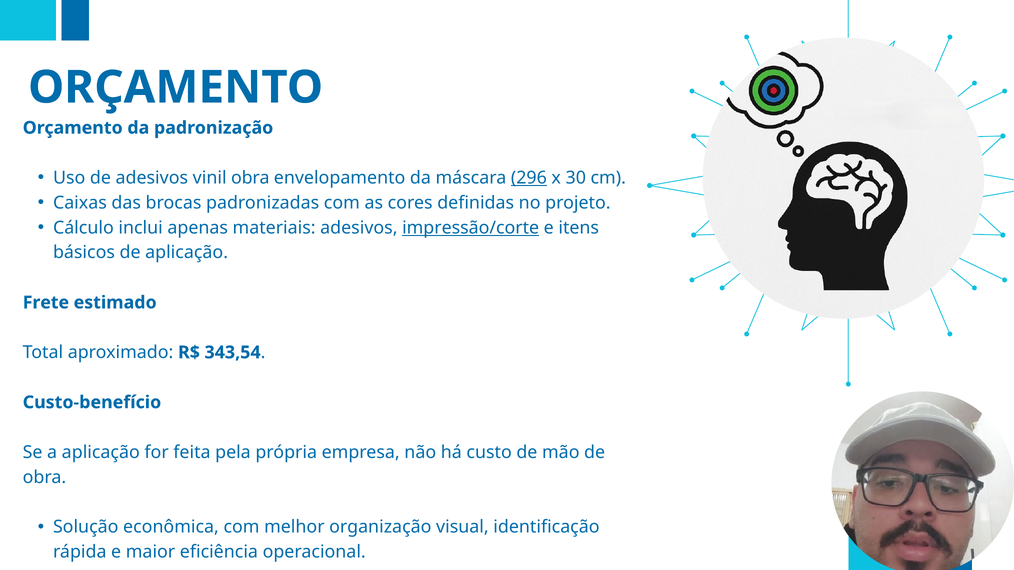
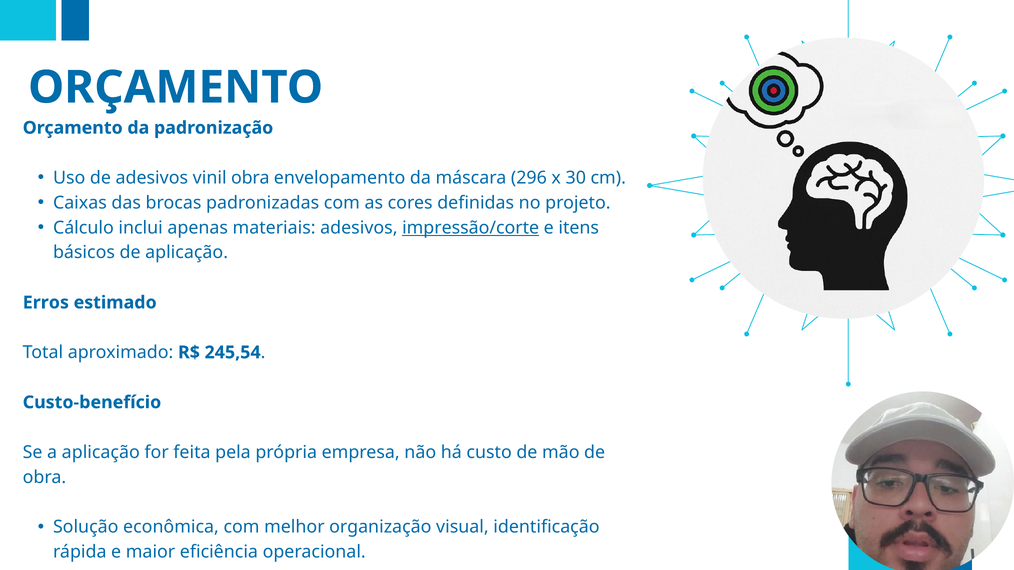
296 underline: present -> none
Frete: Frete -> Erros
343,54: 343,54 -> 245,54
